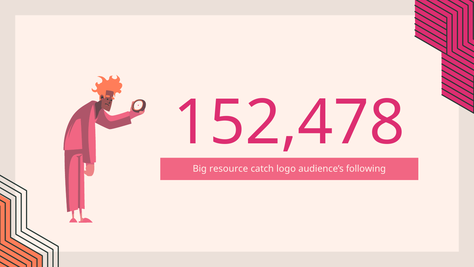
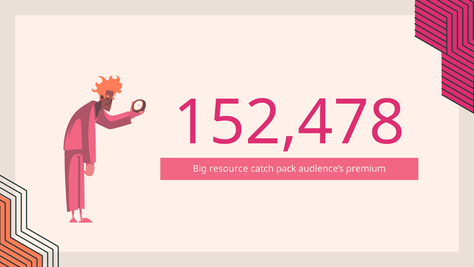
logo: logo -> pack
following: following -> premium
